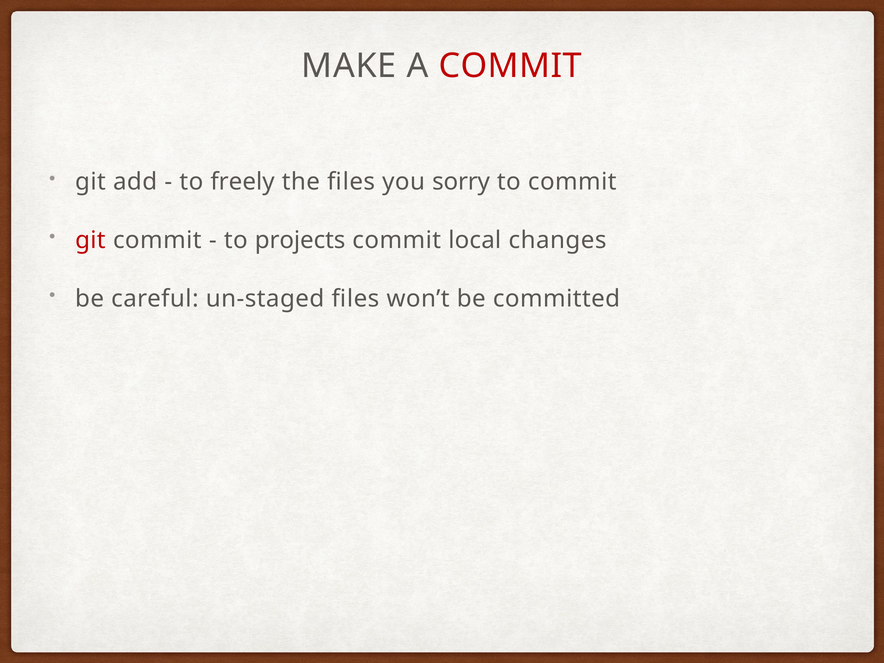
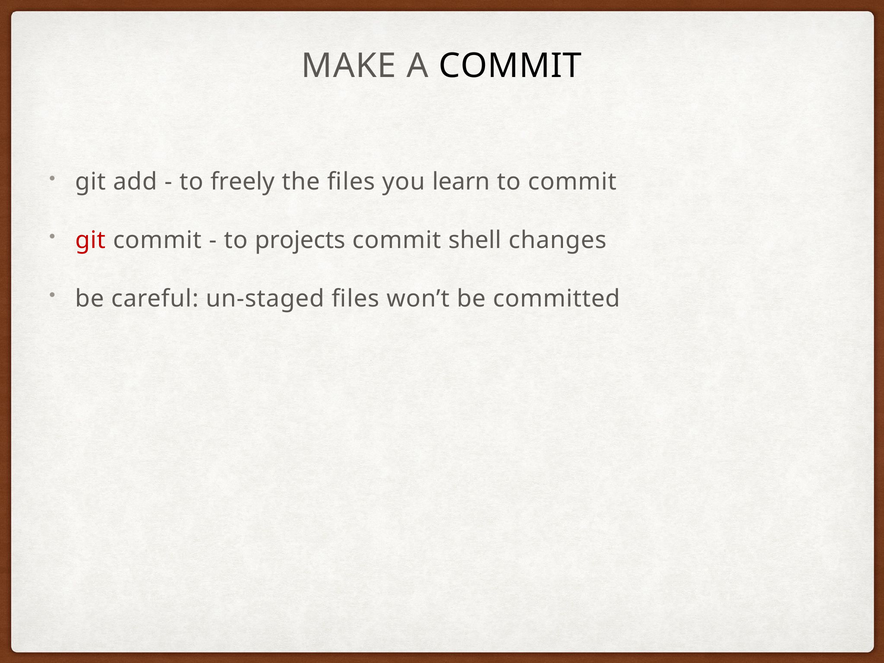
COMMIT at (510, 66) colour: red -> black
sorry: sorry -> learn
local: local -> shell
